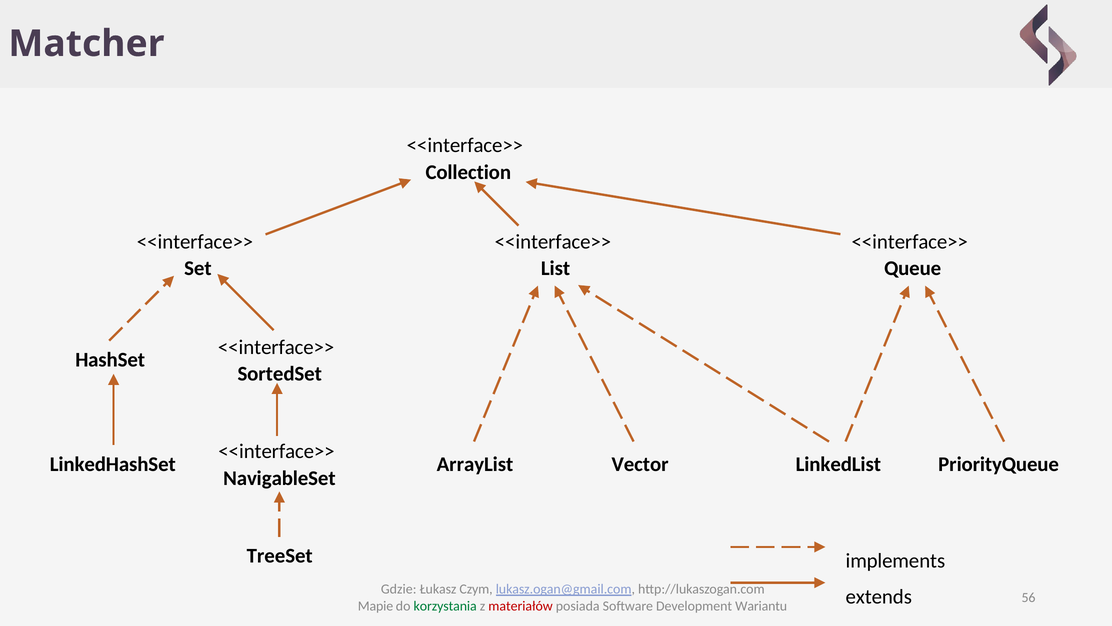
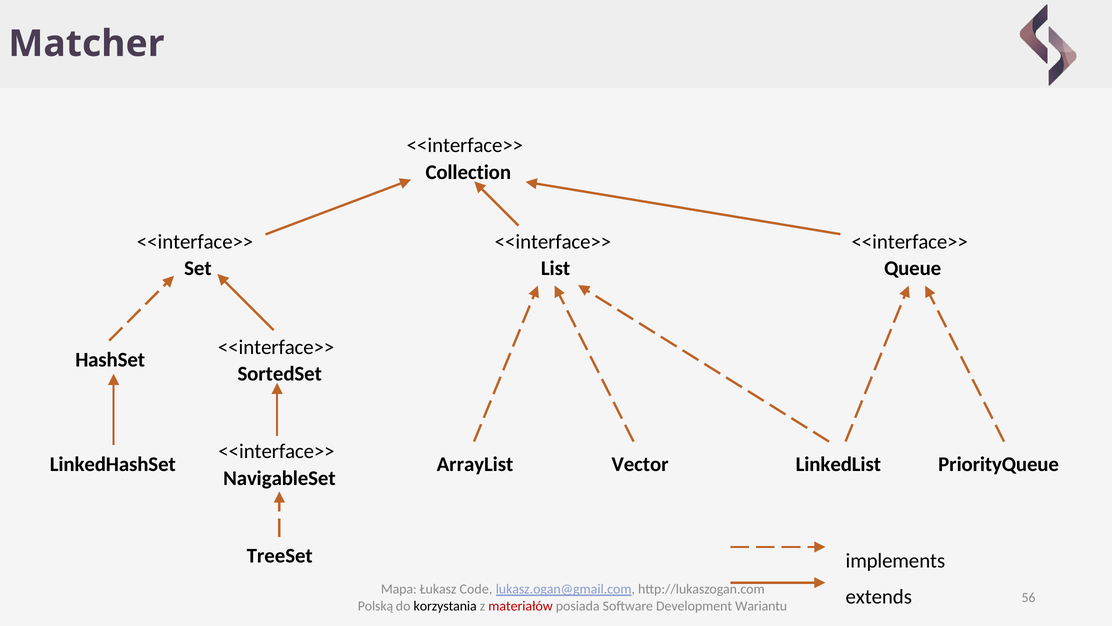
Gdzie: Gdzie -> Mapa
Czym: Czym -> Code
Mapie: Mapie -> Polską
korzystania colour: green -> black
